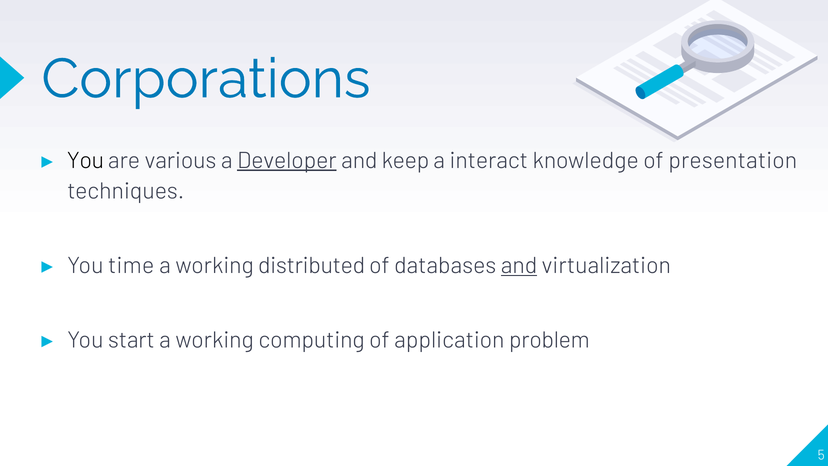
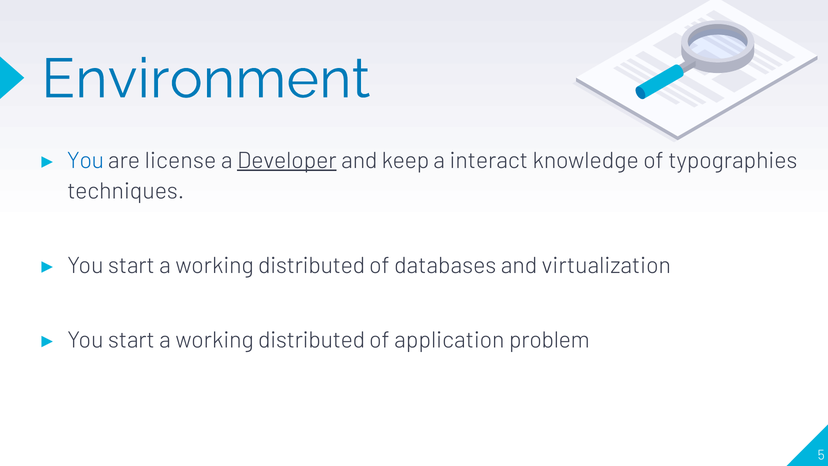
Corporations: Corporations -> Environment
You at (85, 160) colour: black -> blue
various: various -> license
presentation: presentation -> typographies
time at (131, 265): time -> start
and at (519, 265) underline: present -> none
computing at (312, 340): computing -> distributed
